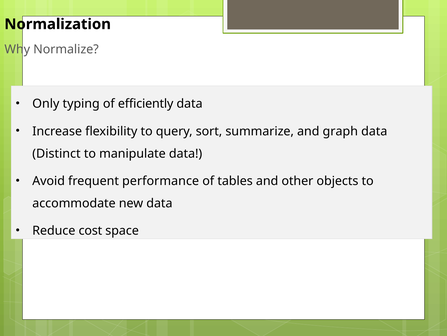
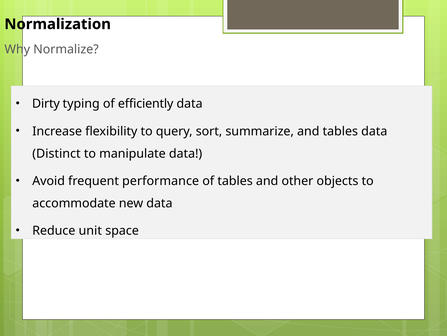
Only: Only -> Dirty
and graph: graph -> tables
cost: cost -> unit
